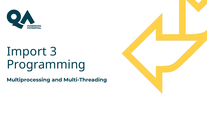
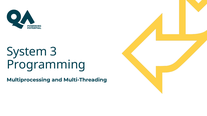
Import: Import -> System
